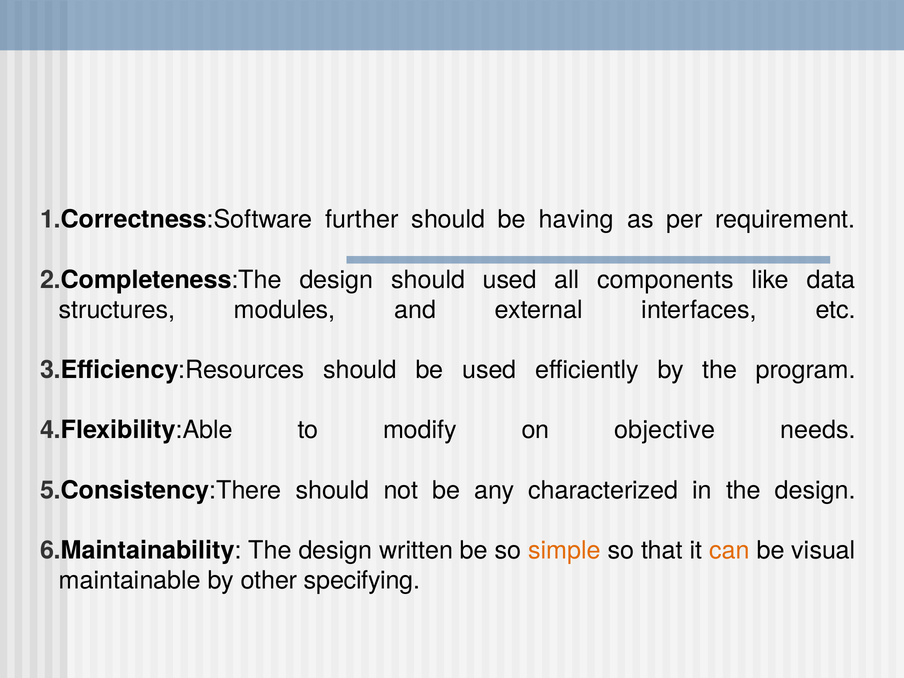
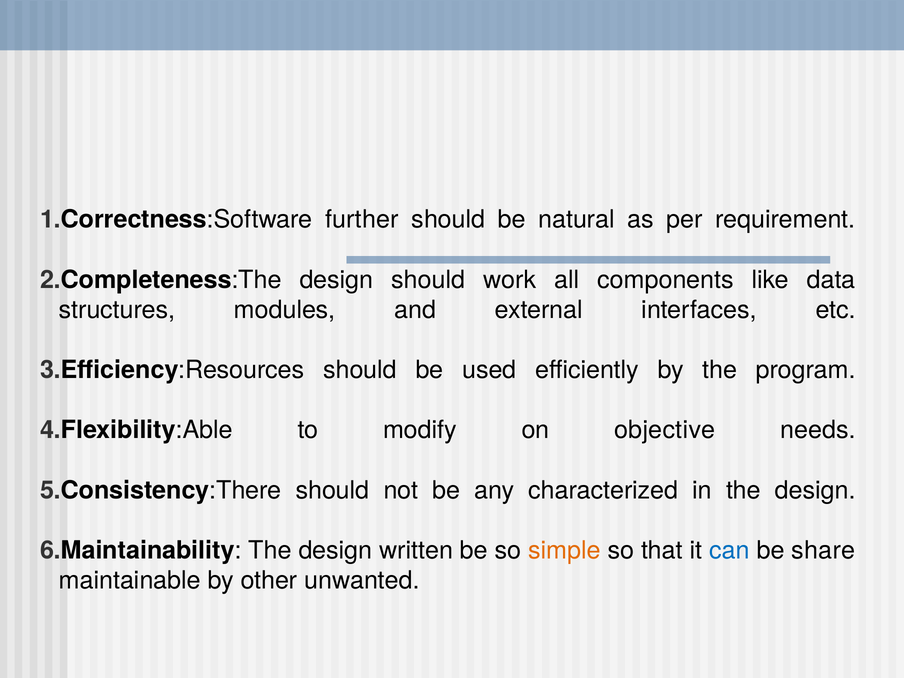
having: having -> natural
should used: used -> work
can colour: orange -> blue
visual: visual -> share
specifying: specifying -> unwanted
